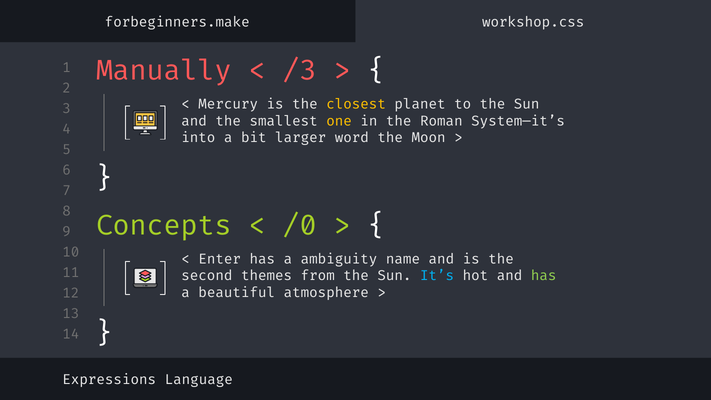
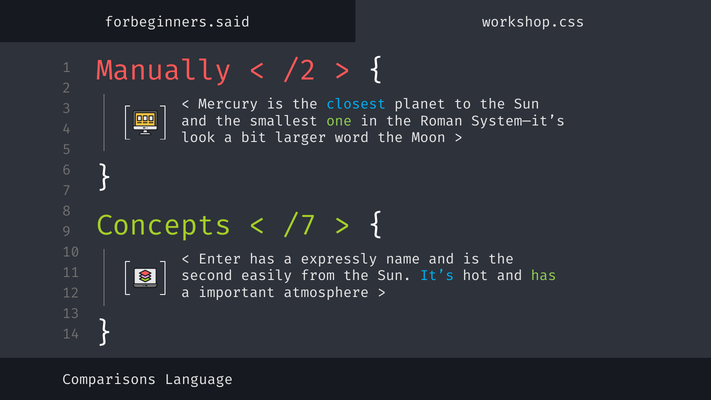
forbeginners.make: forbeginners.make -> forbeginners.said
/3: /3 -> /2
closest colour: yellow -> light blue
one colour: yellow -> light green
into: into -> look
/0: /0 -> /7
ambiguity: ambiguity -> expressly
themes: themes -> easily
beautiful: beautiful -> important
Expressions: Expressions -> Comparisons
